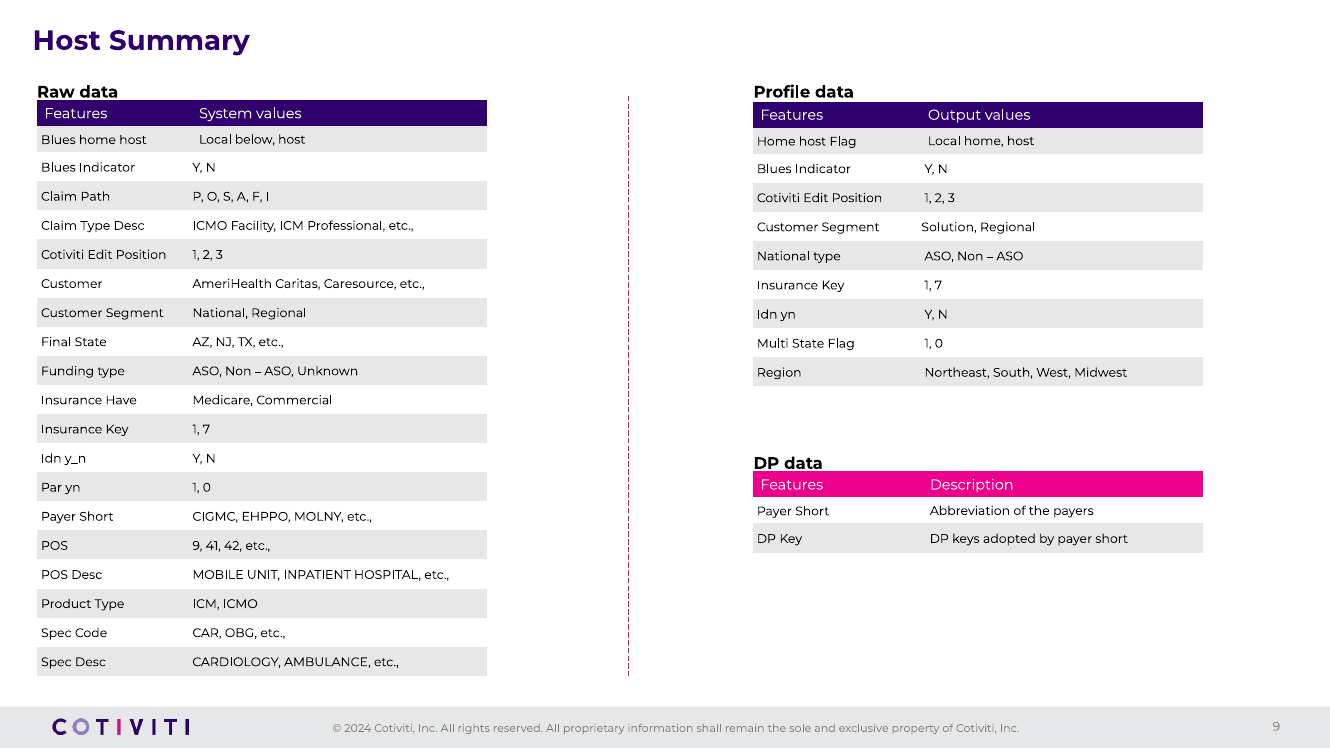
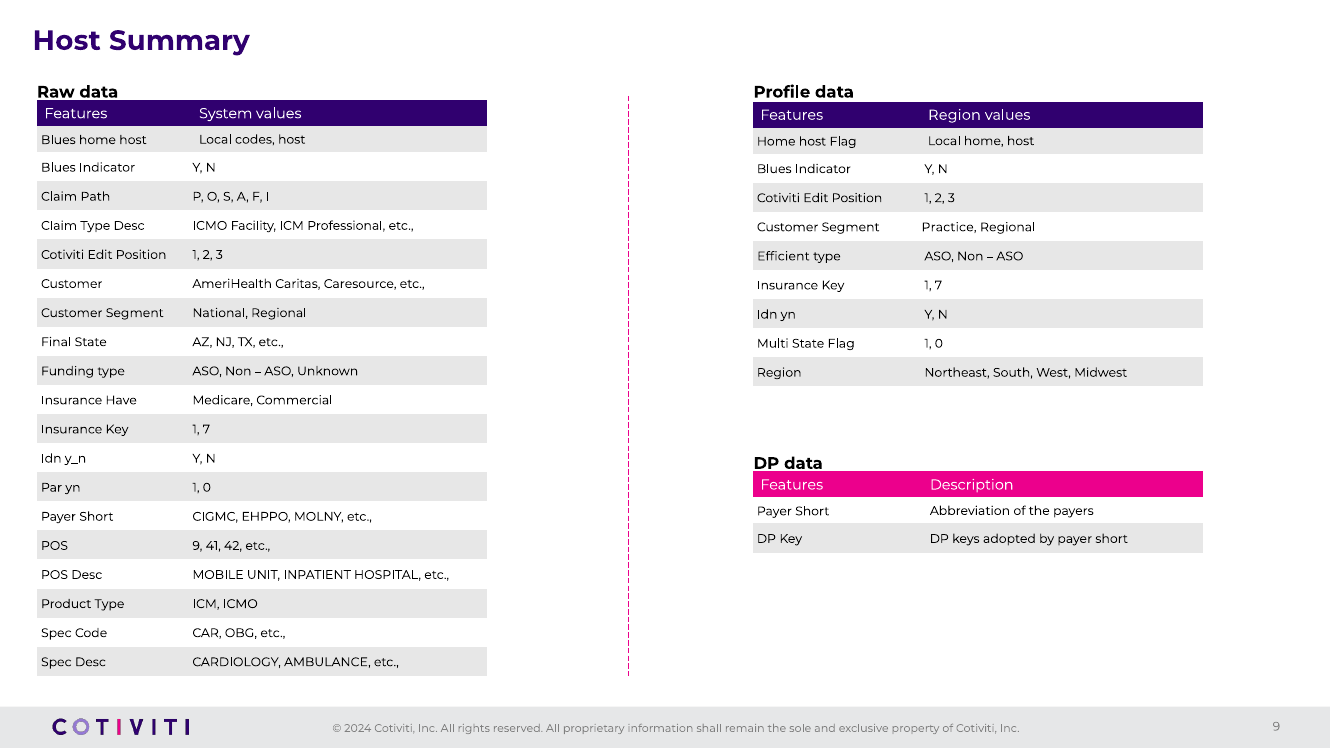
Features Output: Output -> Region
below: below -> codes
Solution: Solution -> Practice
National at (783, 256): National -> Efficient
